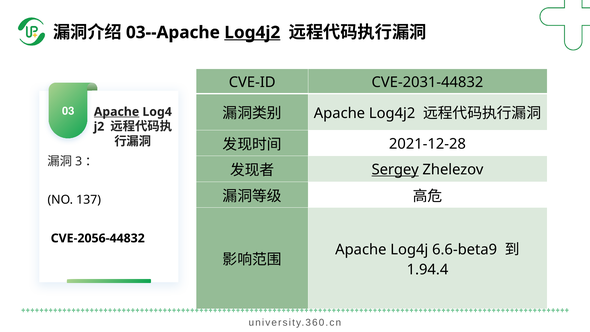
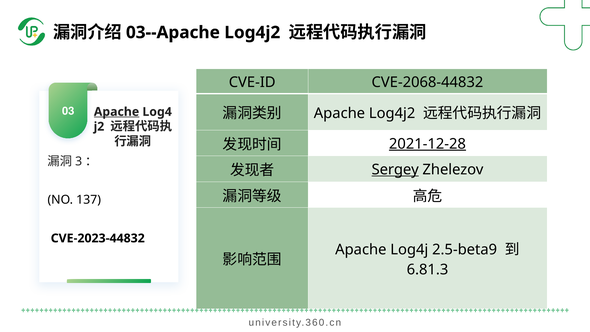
Log4j2 at (252, 32) underline: present -> none
CVE-2031-44832: CVE-2031-44832 -> CVE-2068-44832
2021-12-28 underline: none -> present
CVE-2056-44832: CVE-2056-44832 -> CVE-2023-44832
6.6-beta9: 6.6-beta9 -> 2.5-beta9
1.94.4: 1.94.4 -> 6.81.3
